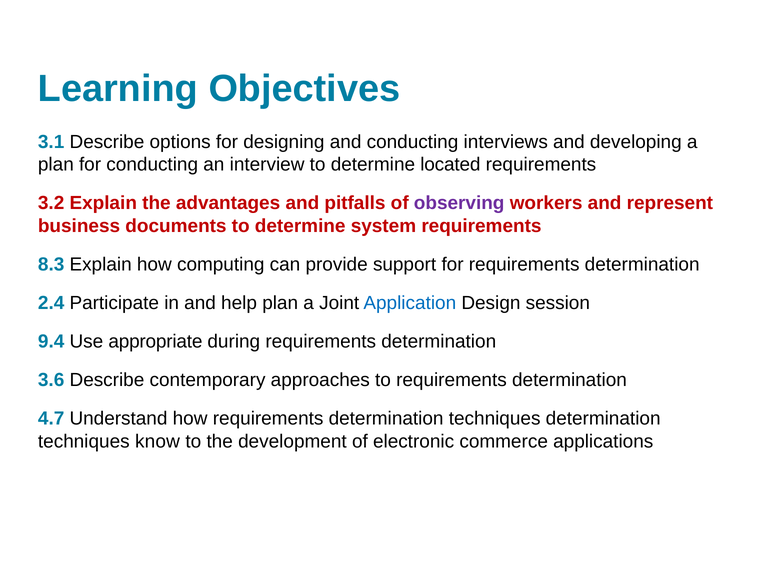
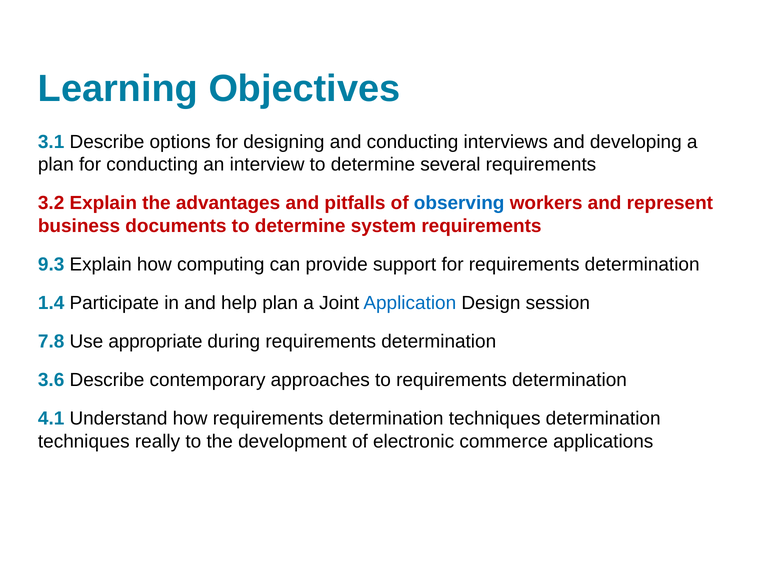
located: located -> several
observing colour: purple -> blue
8.3: 8.3 -> 9.3
2.4: 2.4 -> 1.4
9.4: 9.4 -> 7.8
4.7: 4.7 -> 4.1
know: know -> really
